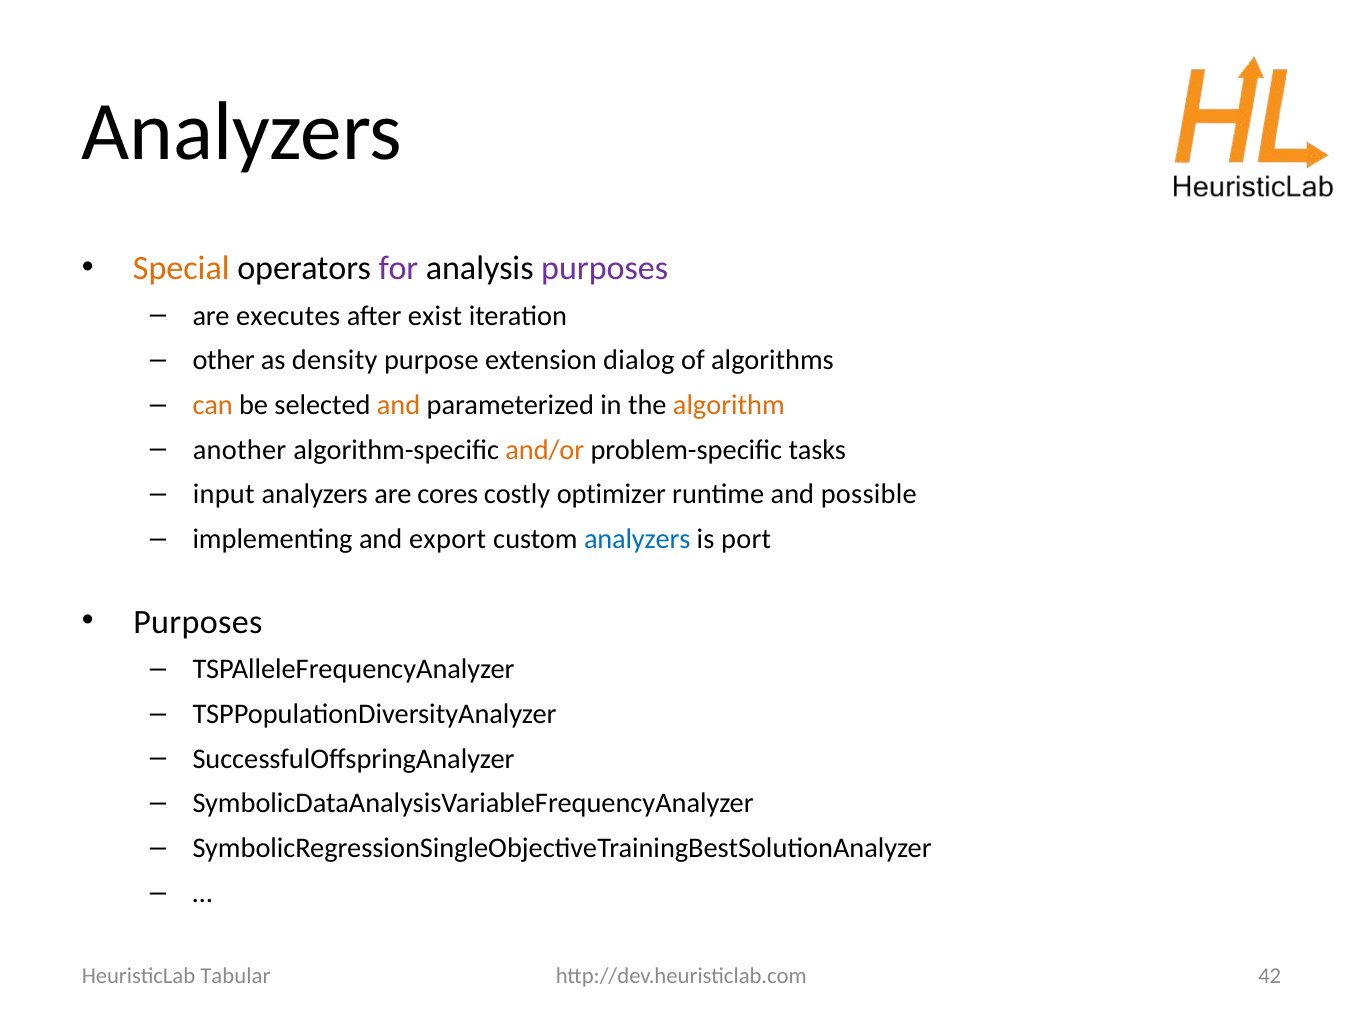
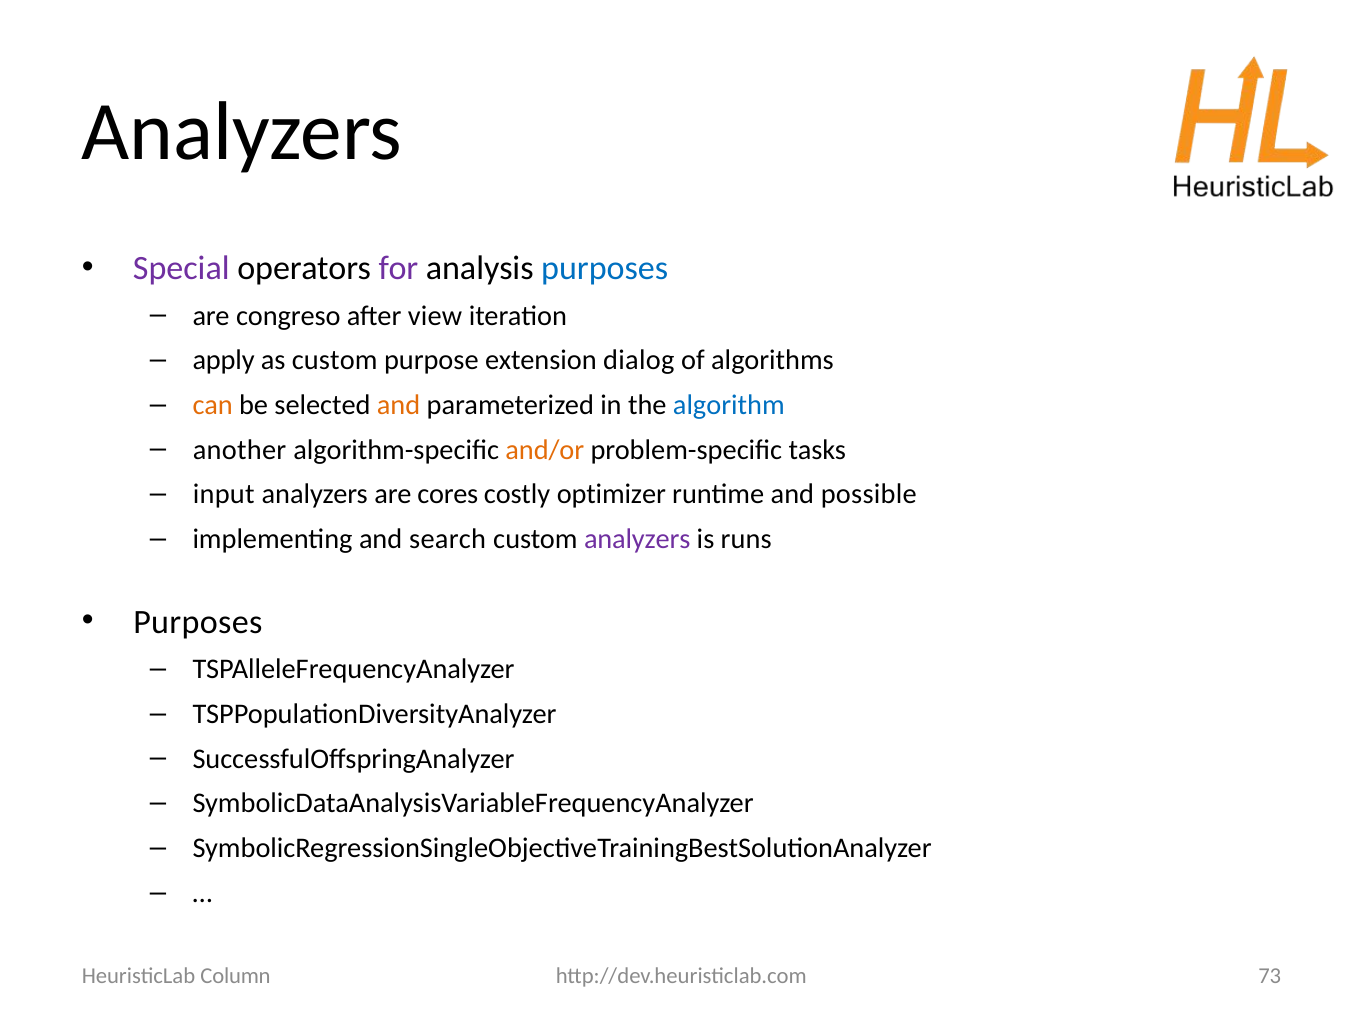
Special colour: orange -> purple
purposes at (605, 268) colour: purple -> blue
executes: executes -> congreso
exist: exist -> view
other: other -> apply
as density: density -> custom
algorithm colour: orange -> blue
export: export -> search
analyzers at (637, 539) colour: blue -> purple
port: port -> runs
42: 42 -> 73
Tabular: Tabular -> Column
